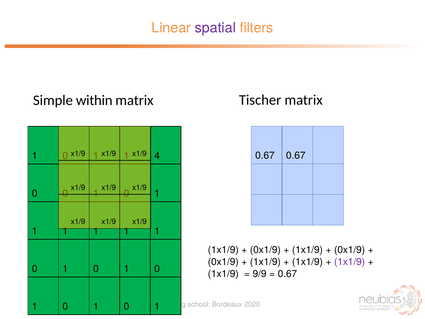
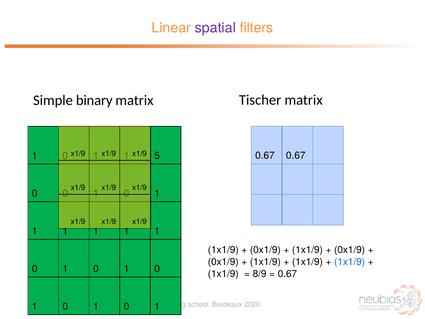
within: within -> binary
4: 4 -> 5
1x1/9 at (350, 262) colour: purple -> blue
9/9: 9/9 -> 8/9
